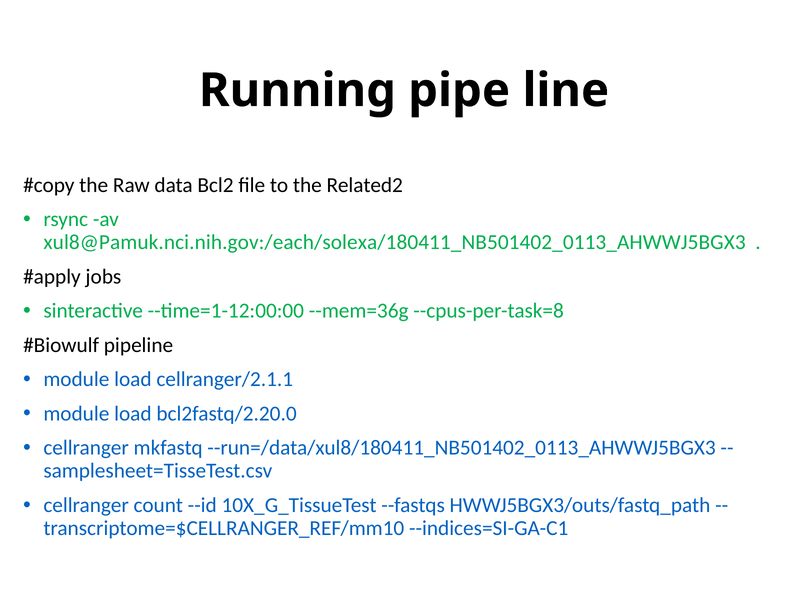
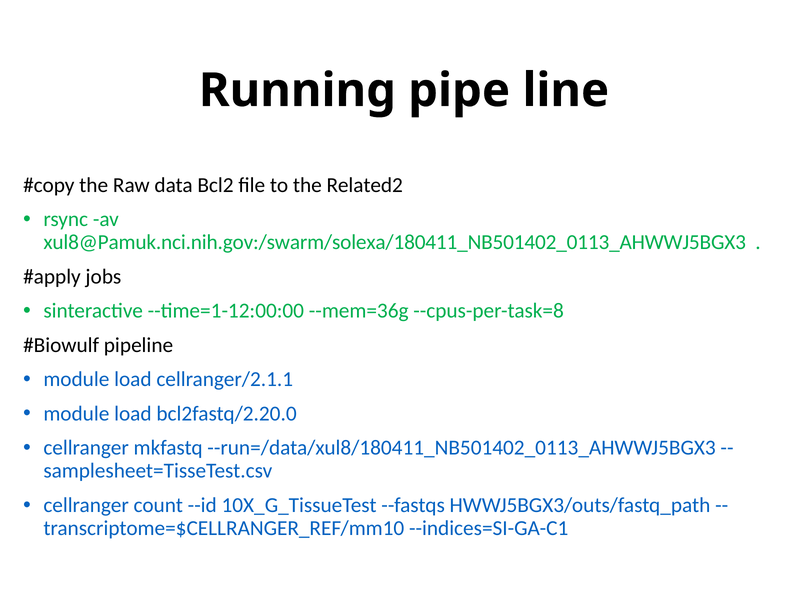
xul8@Pamuk.nci.nih.gov:/each/solexa/180411_NB501402_0113_AHWWJ5BGX3: xul8@Pamuk.nci.nih.gov:/each/solexa/180411_NB501402_0113_AHWWJ5BGX3 -> xul8@Pamuk.nci.nih.gov:/swarm/solexa/180411_NB501402_0113_AHWWJ5BGX3
